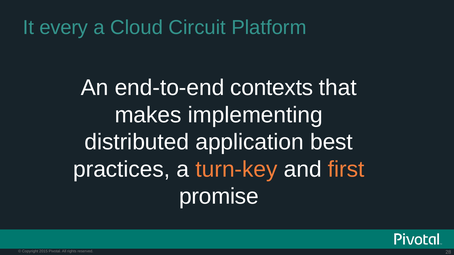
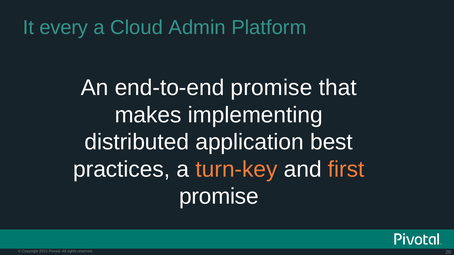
Circuit: Circuit -> Admin
end-to-end contexts: contexts -> promise
